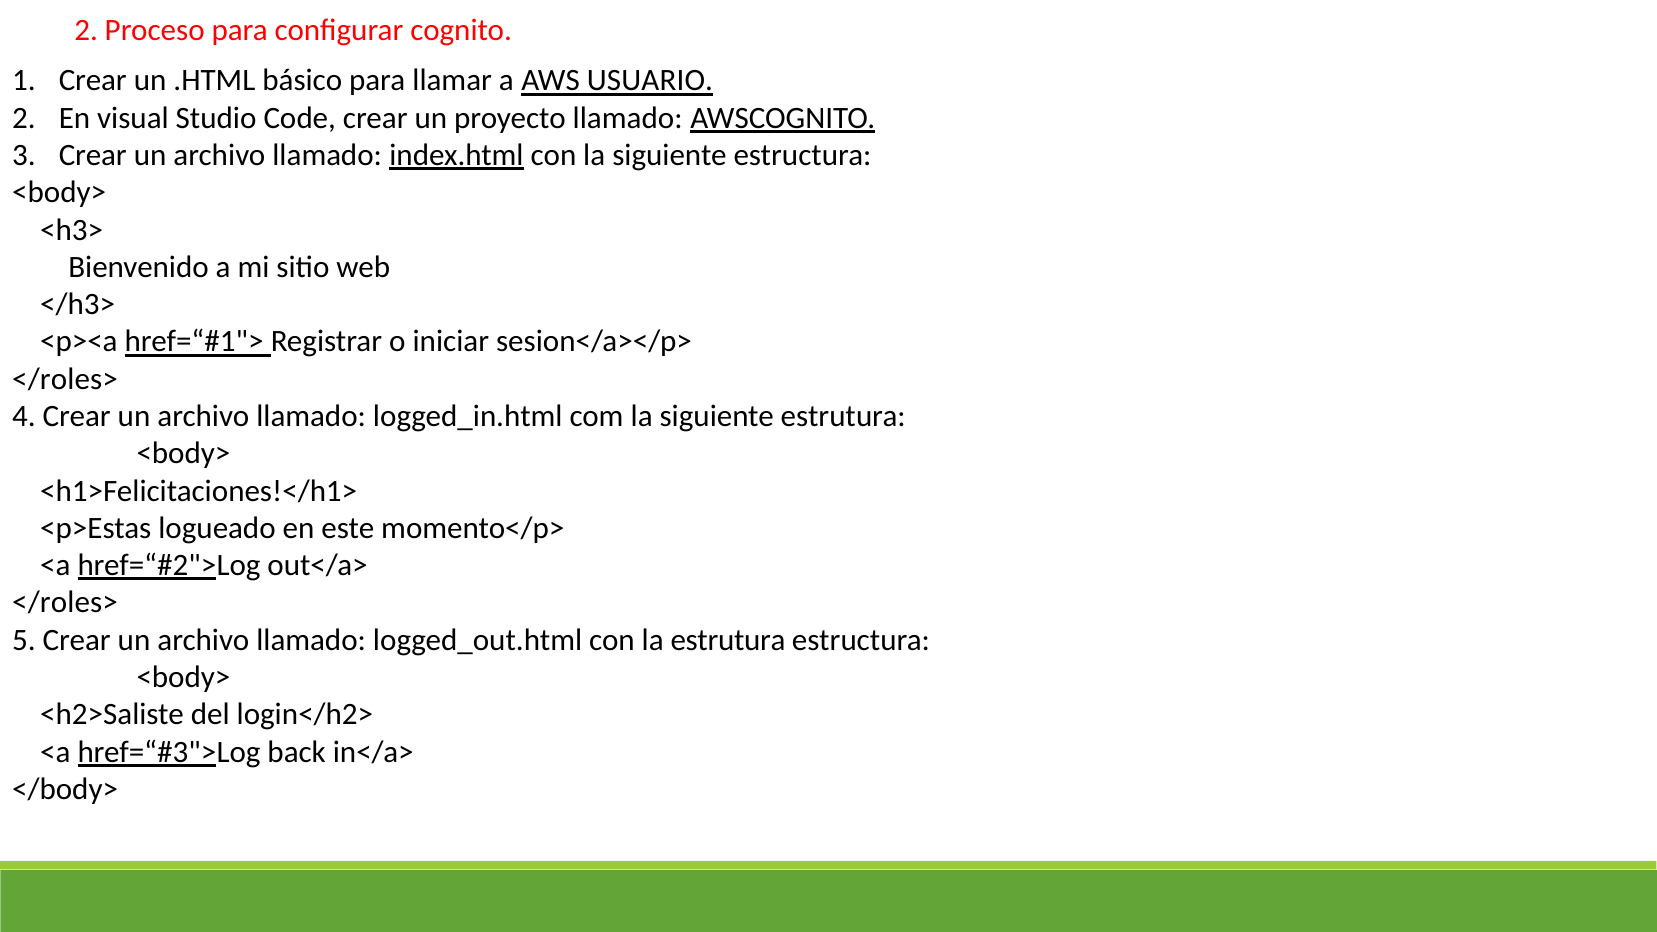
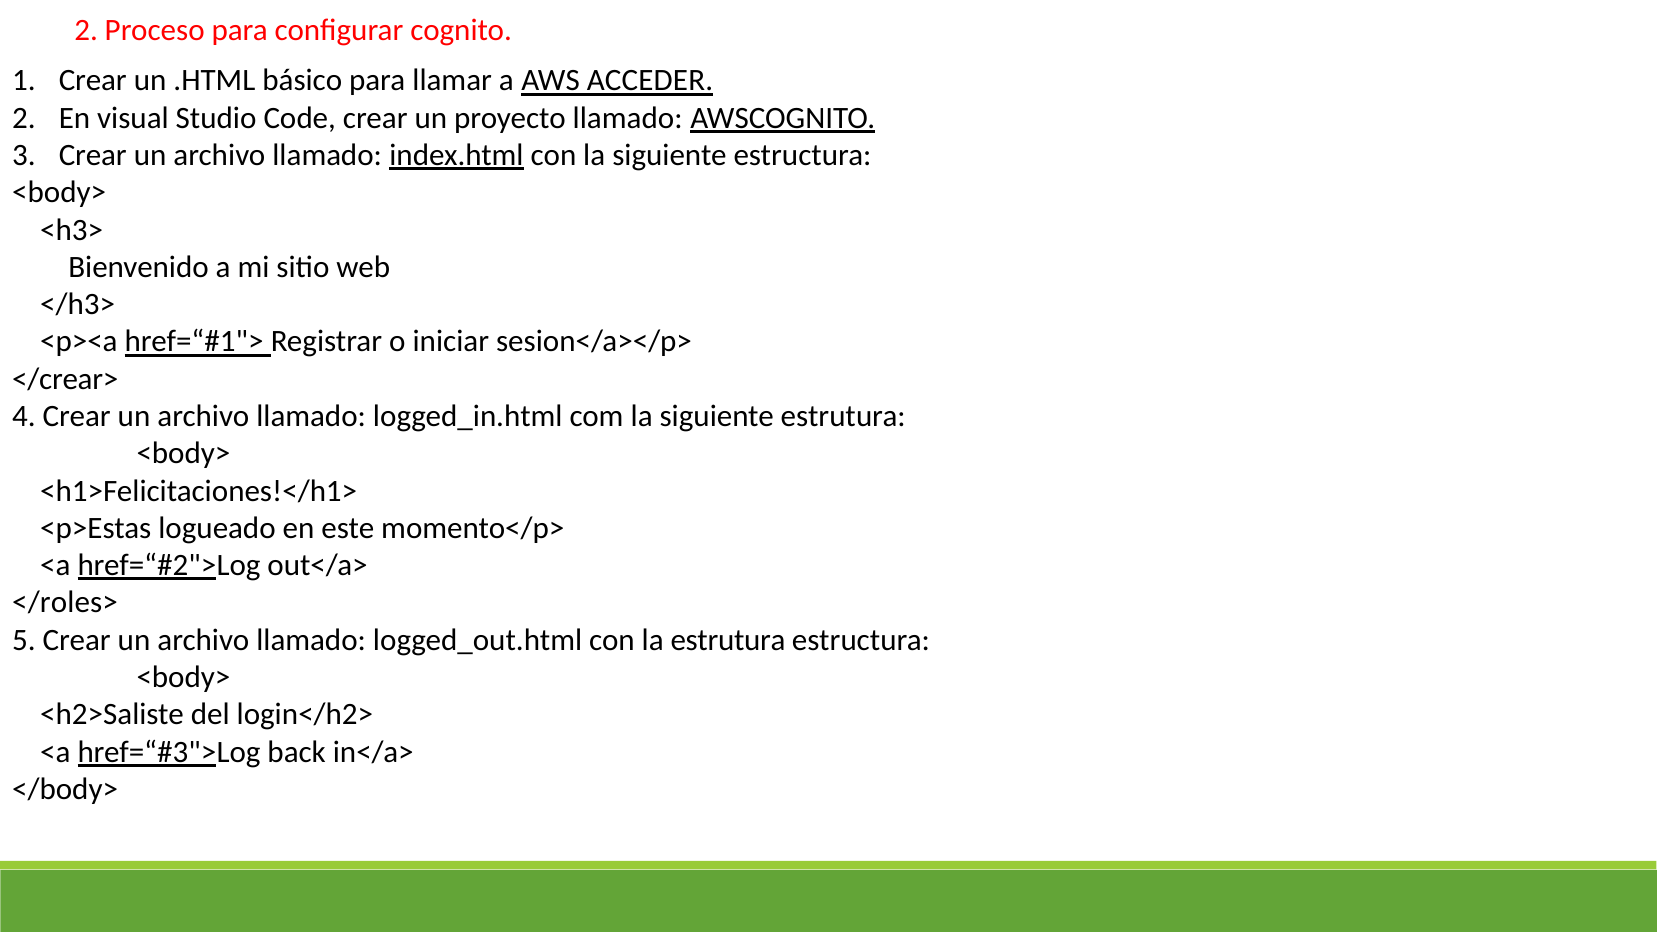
USUARIO: USUARIO -> ACCEDER
</roles> at (65, 379): </roles> -> </crear>
